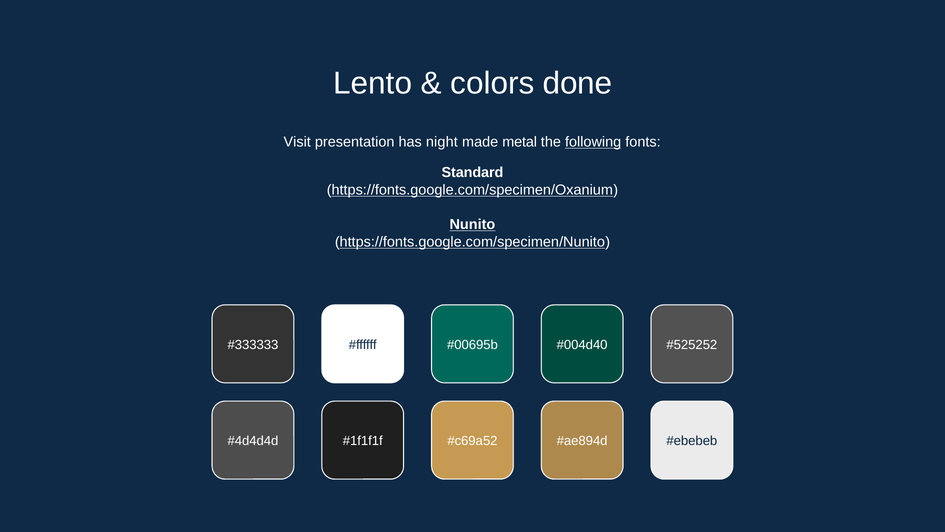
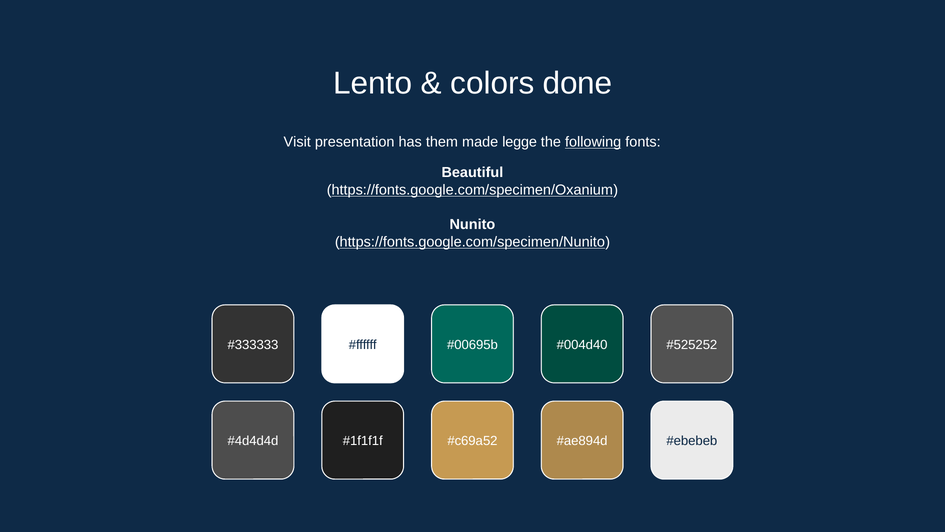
night: night -> them
metal: metal -> legge
Standard: Standard -> Beautiful
Nunito underline: present -> none
